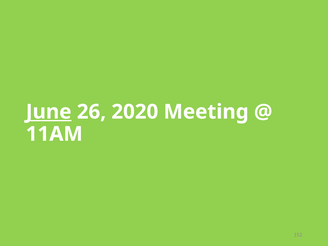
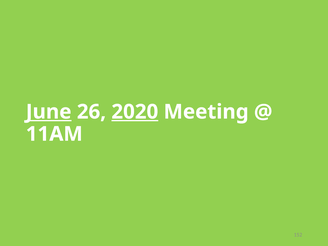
2020 underline: none -> present
